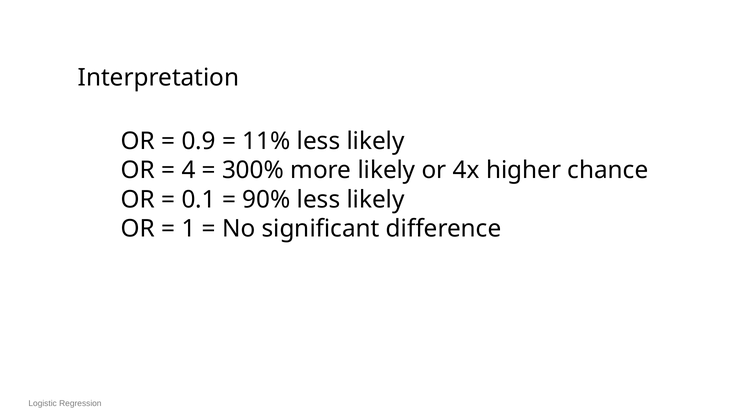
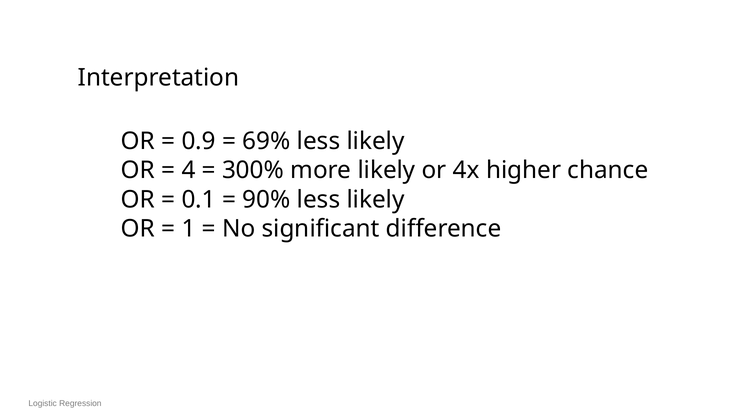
11%: 11% -> 69%
